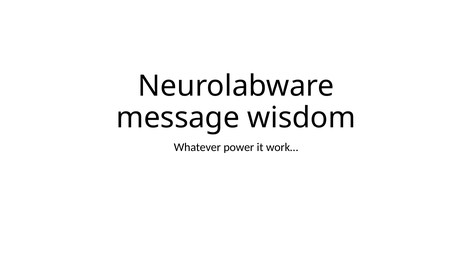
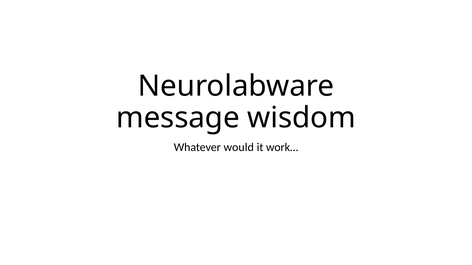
power: power -> would
